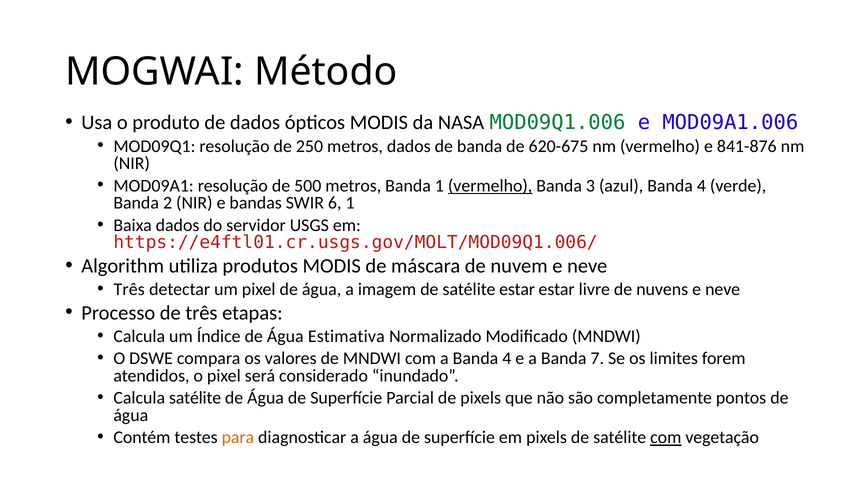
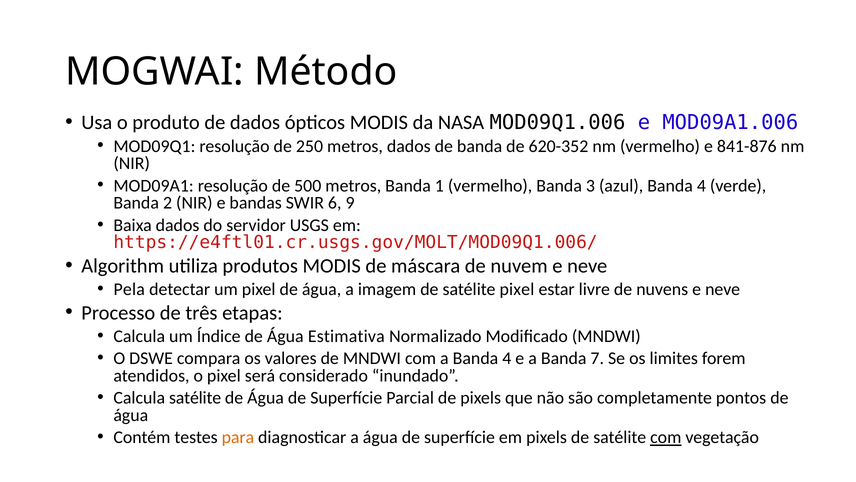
MOD09Q1.006 colour: green -> black
620-675: 620-675 -> 620-352
vermelho at (490, 185) underline: present -> none
6 1: 1 -> 9
Três at (129, 289): Três -> Pela
satélite estar: estar -> pixel
